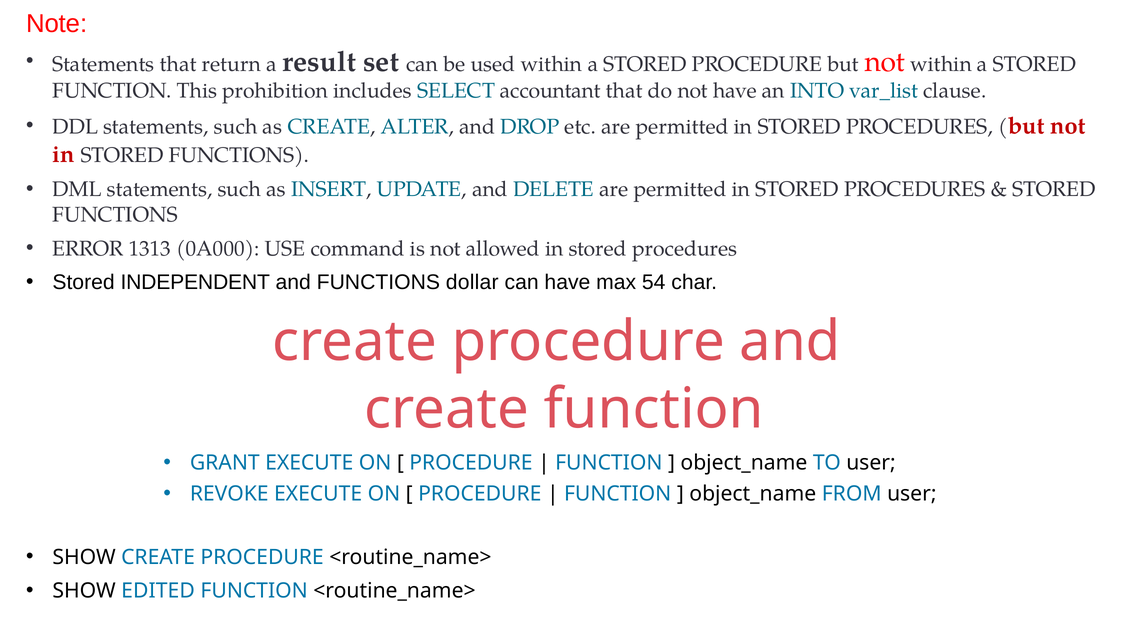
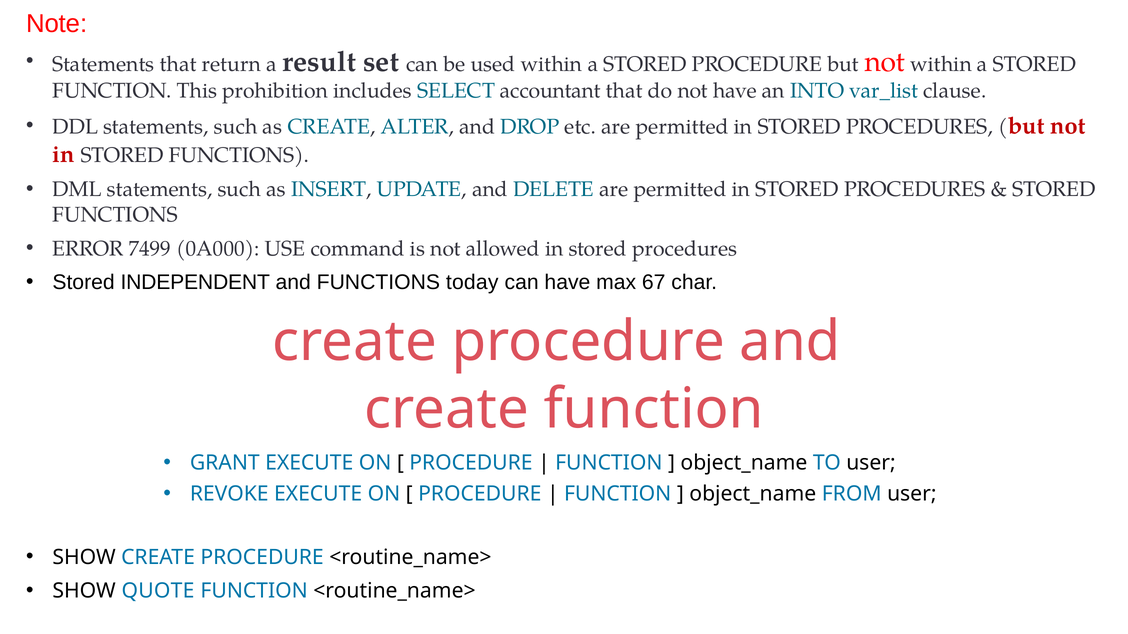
1313: 1313 -> 7499
dollar: dollar -> today
54: 54 -> 67
EDITED: EDITED -> QUOTE
